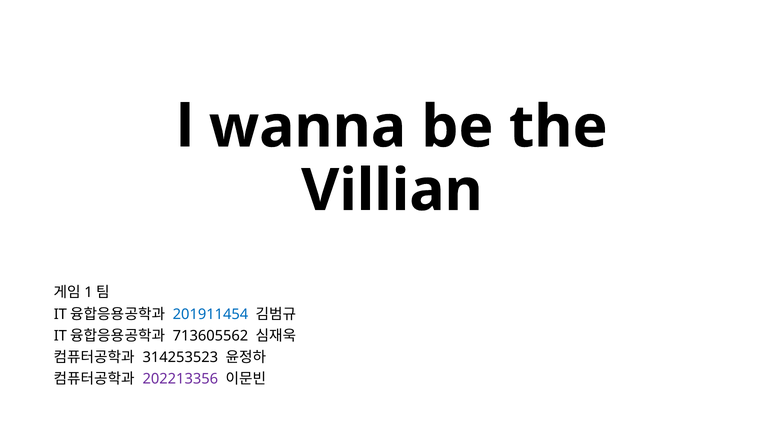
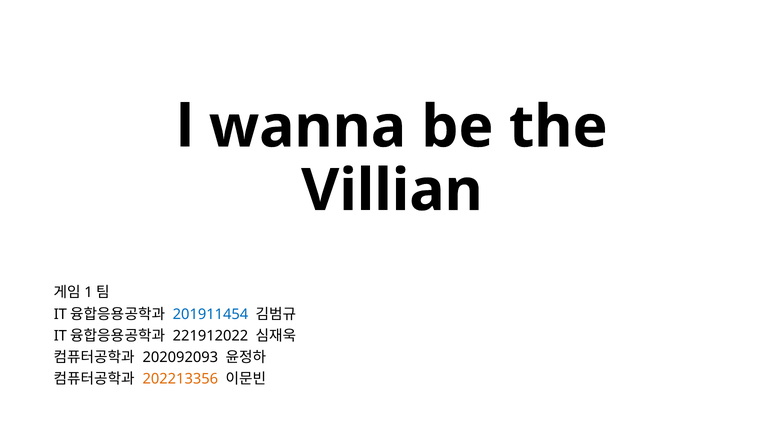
713605562: 713605562 -> 221912022
314253523: 314253523 -> 202092093
202213356 colour: purple -> orange
